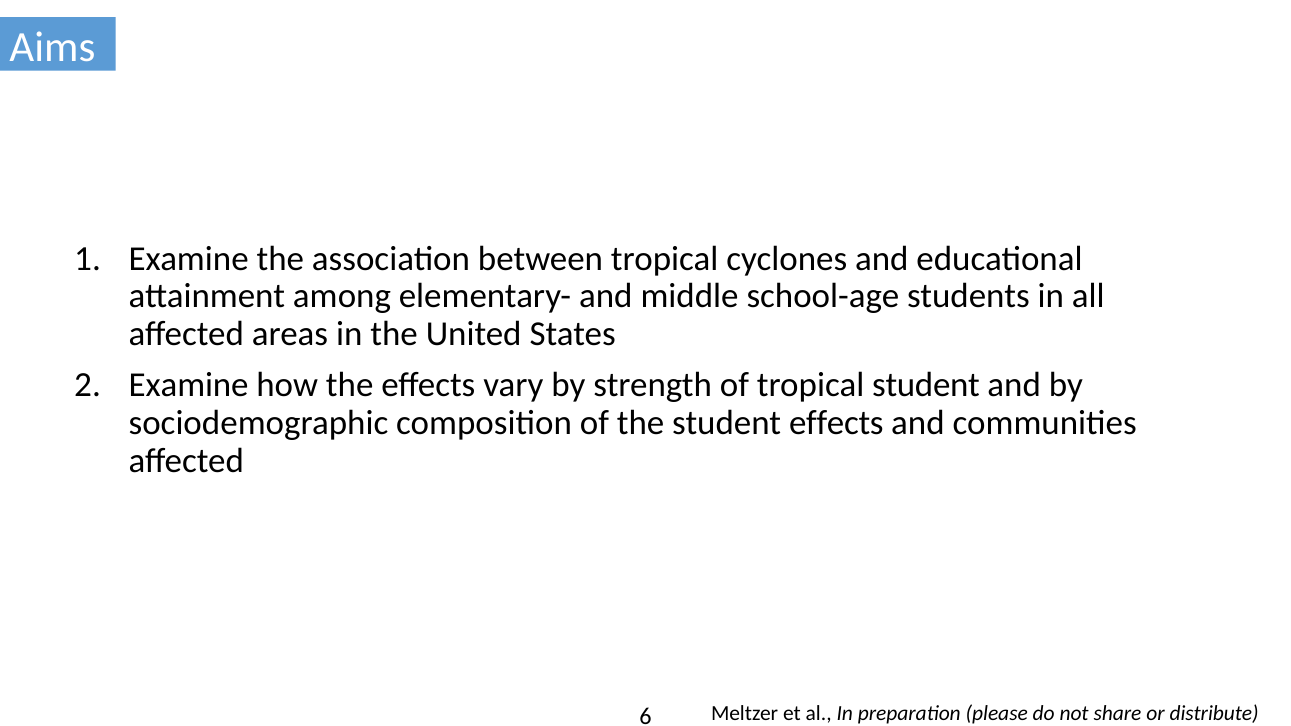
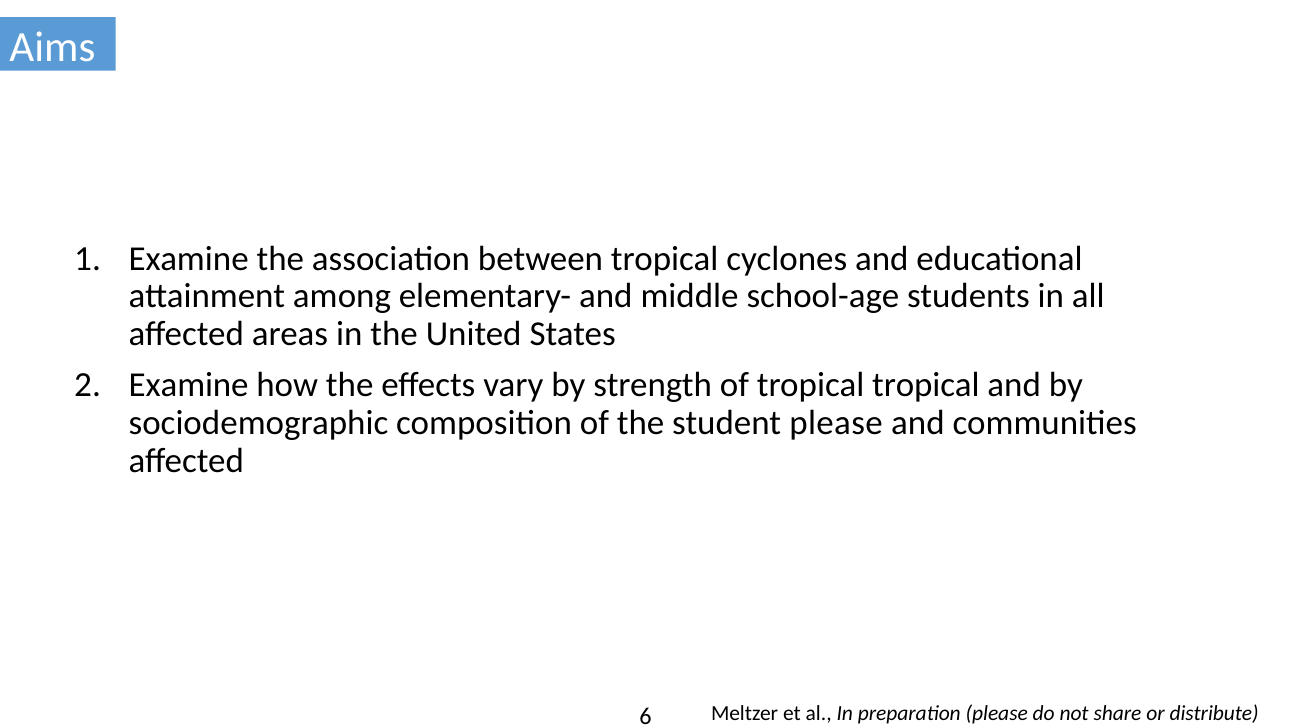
tropical student: student -> tropical
student effects: effects -> please
